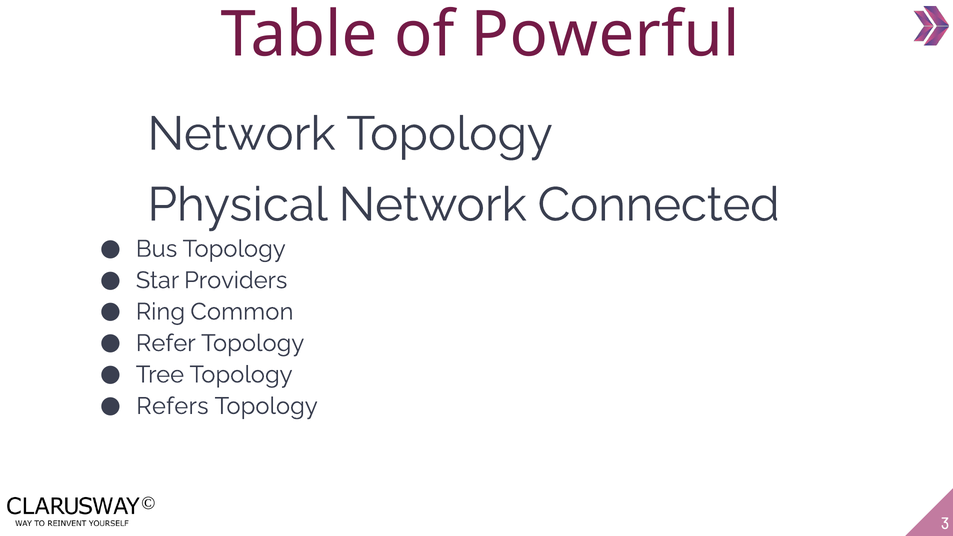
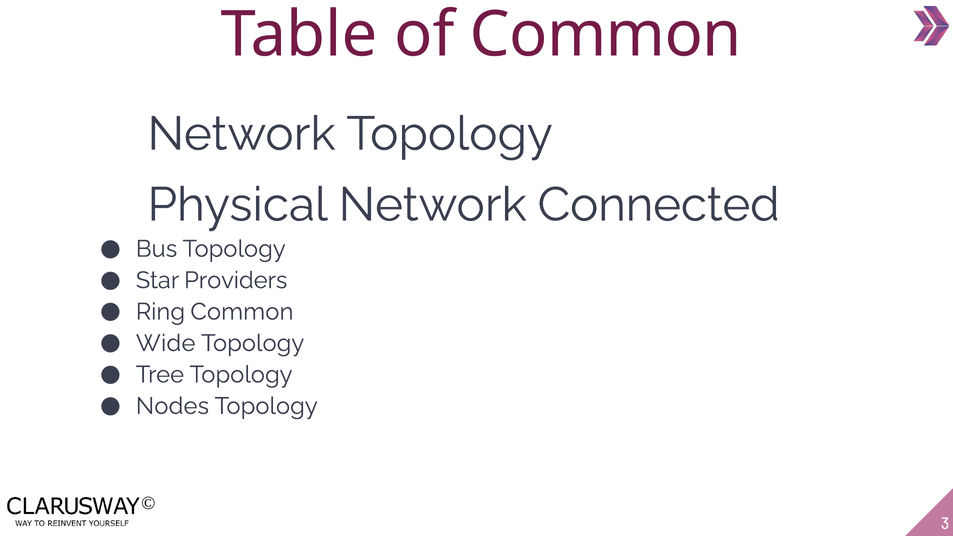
of Powerful: Powerful -> Common
Refer: Refer -> Wide
Refers: Refers -> Nodes
